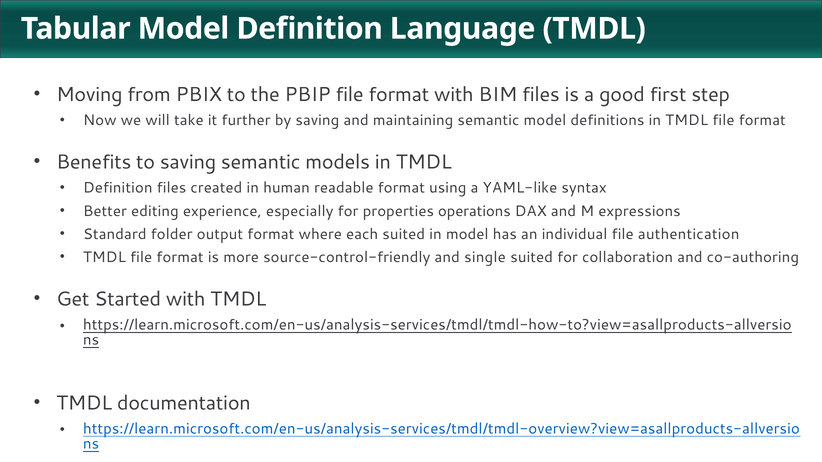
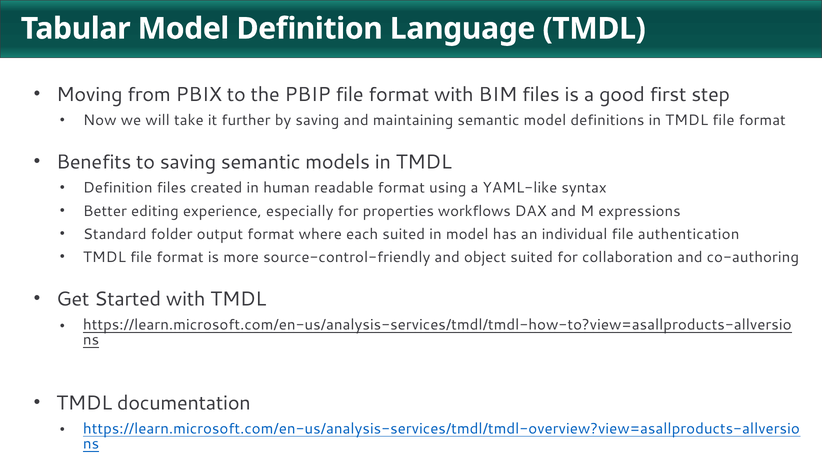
operations: operations -> workflows
single: single -> object
